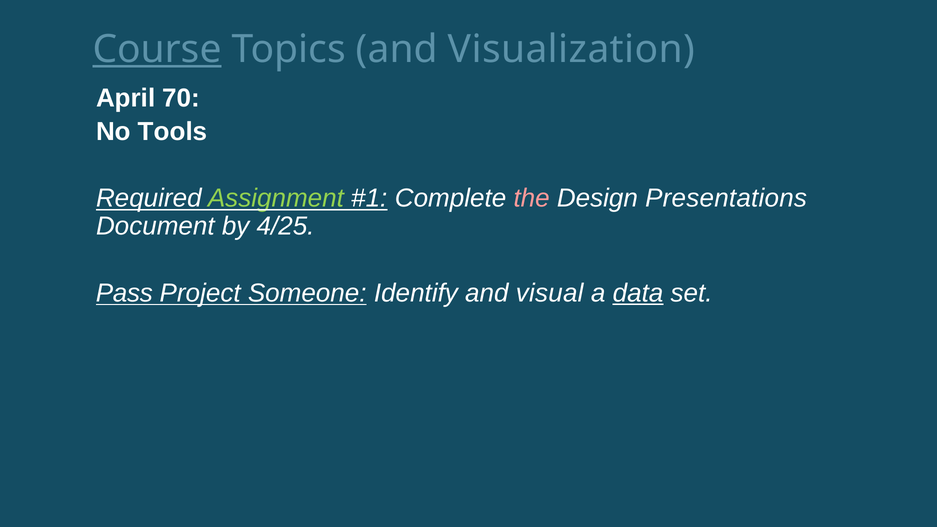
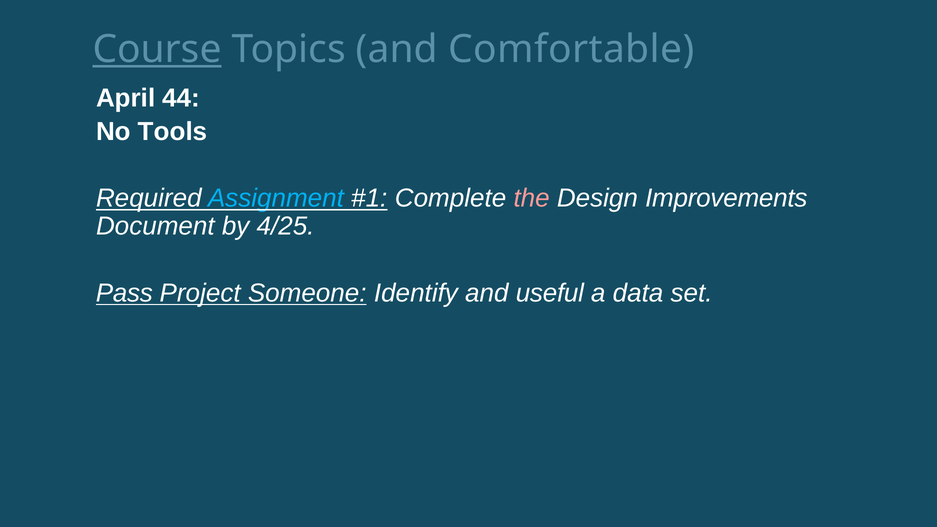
Visualization: Visualization -> Comfortable
70: 70 -> 44
Assignment colour: light green -> light blue
Presentations: Presentations -> Improvements
visual: visual -> useful
data underline: present -> none
